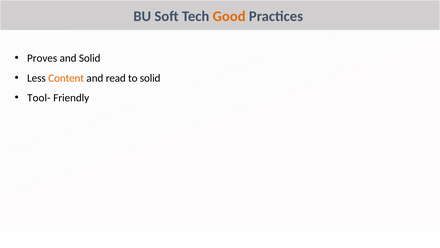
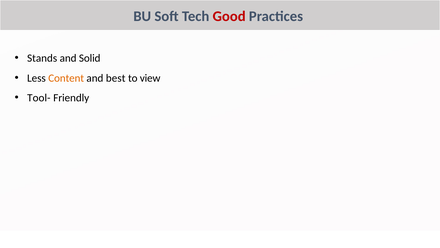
Good colour: orange -> red
Proves: Proves -> Stands
read: read -> best
to solid: solid -> view
